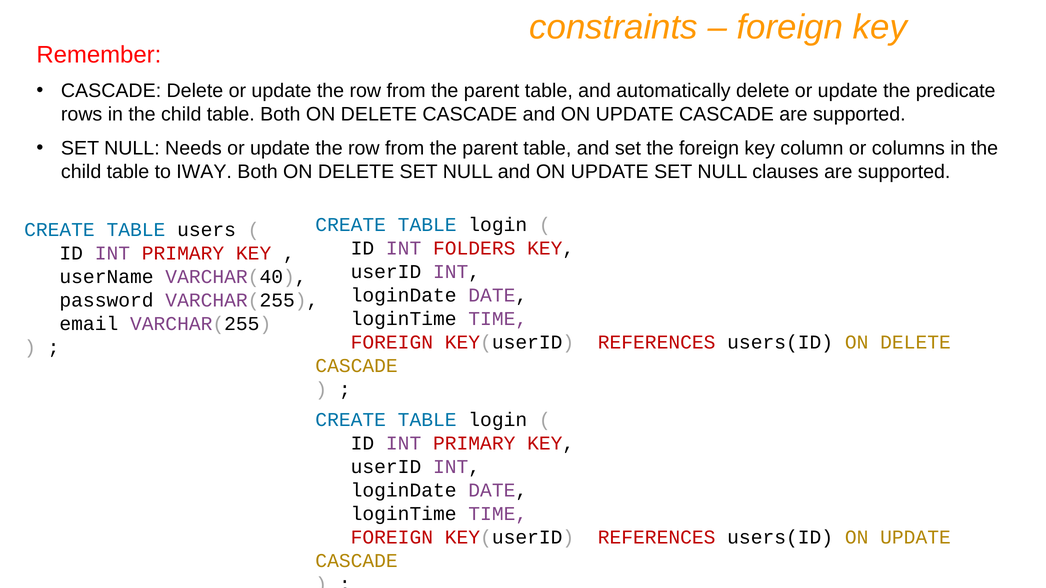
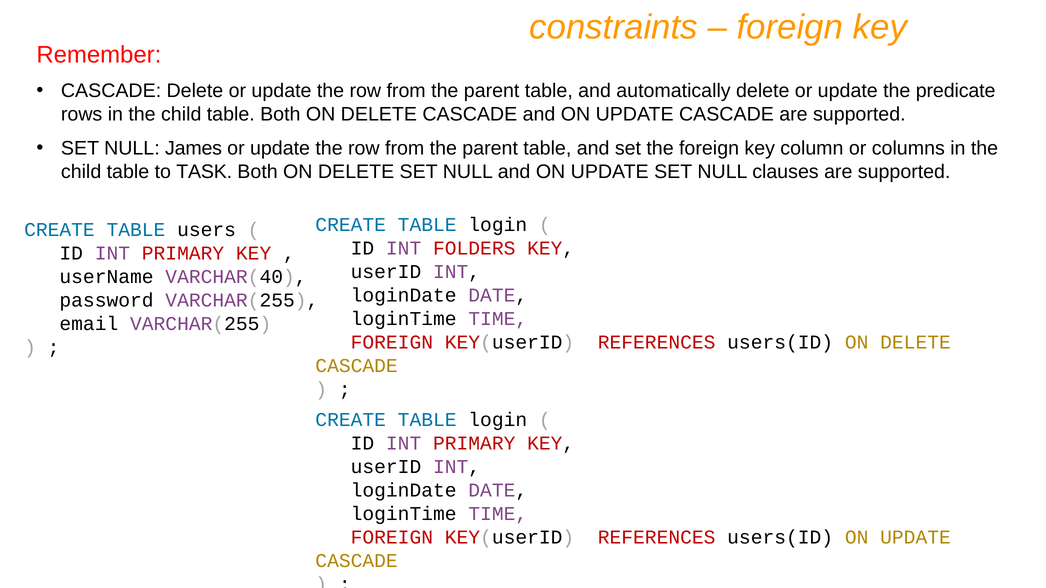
Needs: Needs -> James
IWAY: IWAY -> TASK
